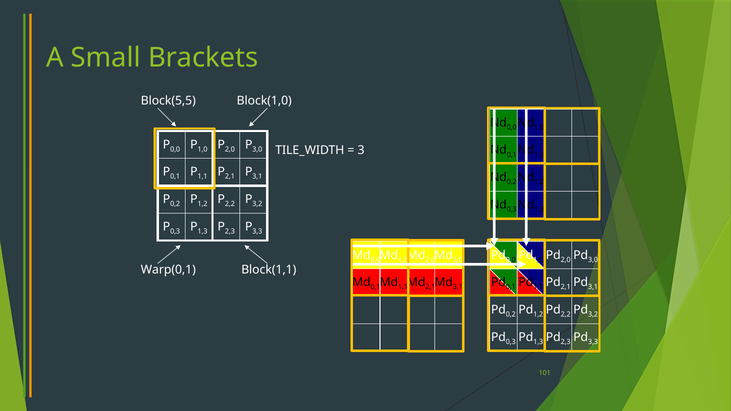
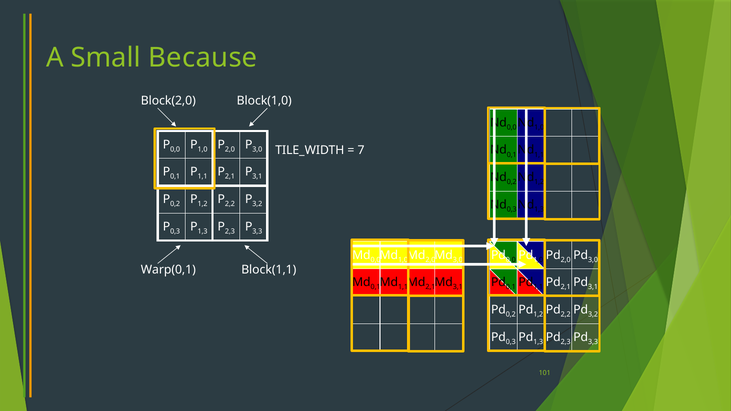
Brackets: Brackets -> Because
Block(5,5: Block(5,5 -> Block(2,0
3: 3 -> 7
